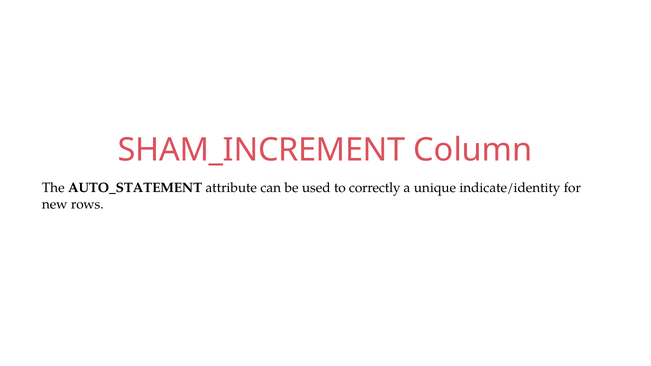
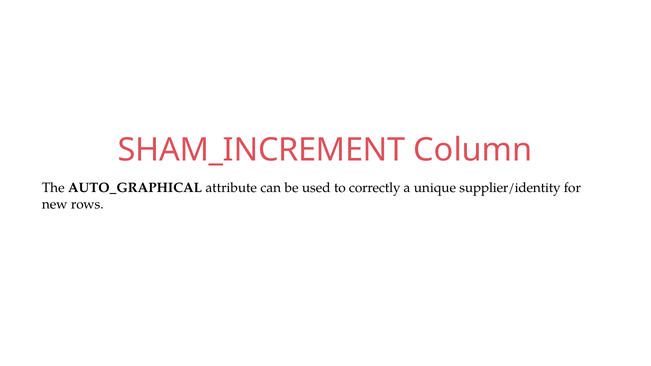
AUTO_STATEMENT: AUTO_STATEMENT -> AUTO_GRAPHICAL
indicate/identity: indicate/identity -> supplier/identity
